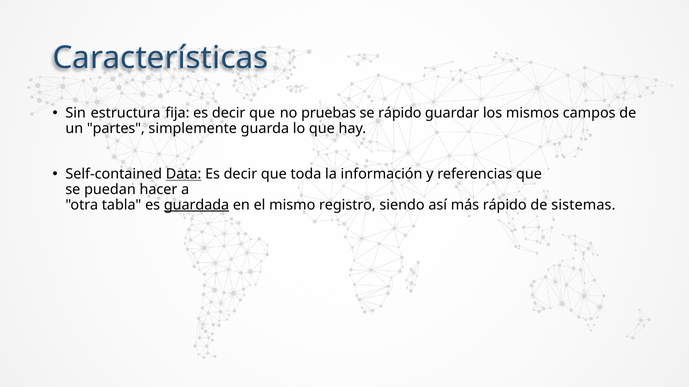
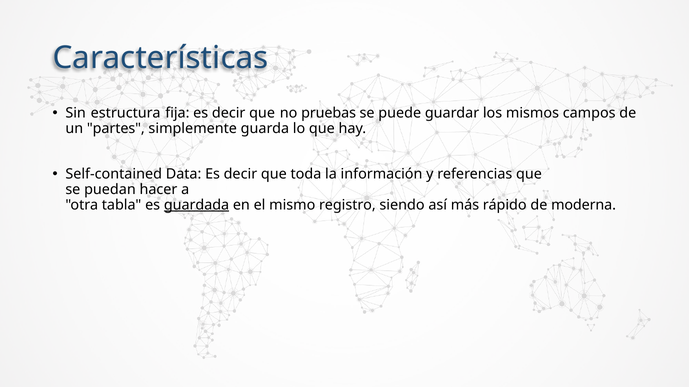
se rápido: rápido -> puede
Data underline: present -> none
sistemas: sistemas -> moderna
